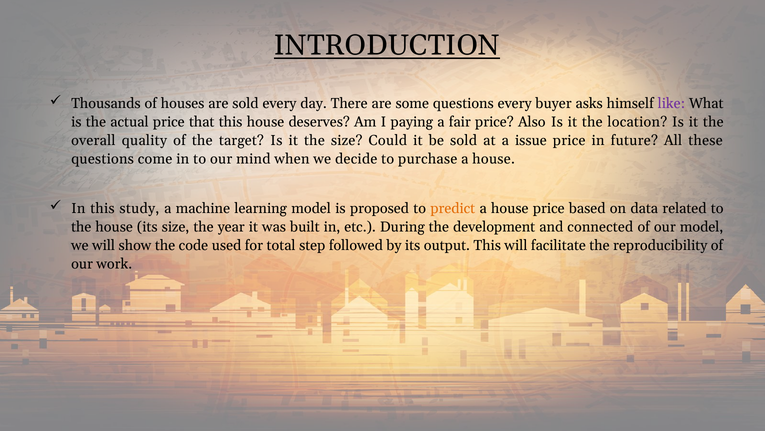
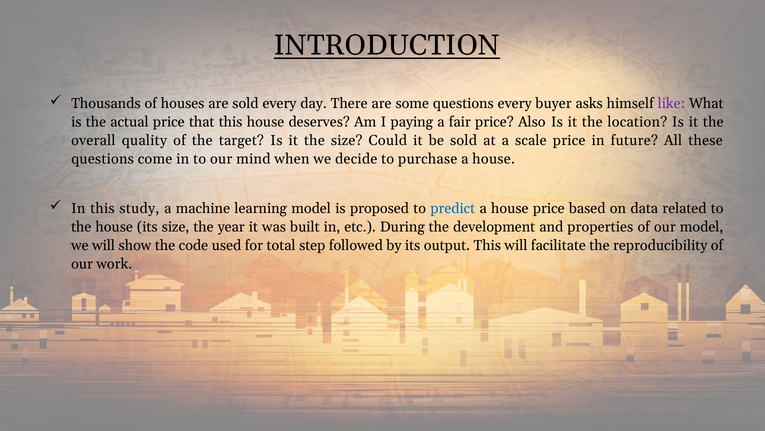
issue: issue -> scale
predict colour: orange -> blue
connected: connected -> properties
